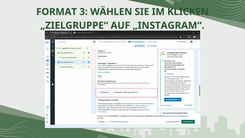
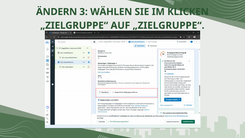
FORMAT: FORMAT -> ÄNDERN
AUF „INSTAGRAM“: „INSTAGRAM“ -> „ZIELGRUPPE“
